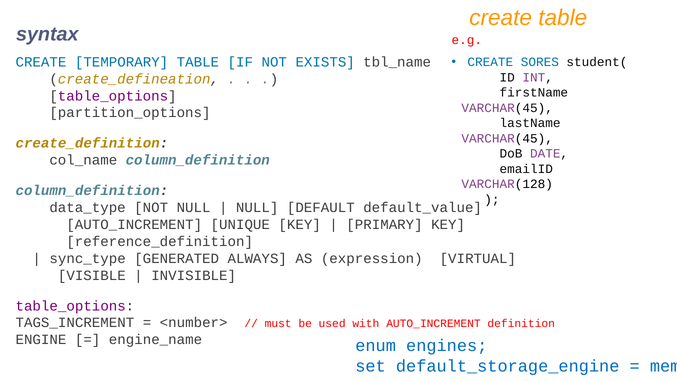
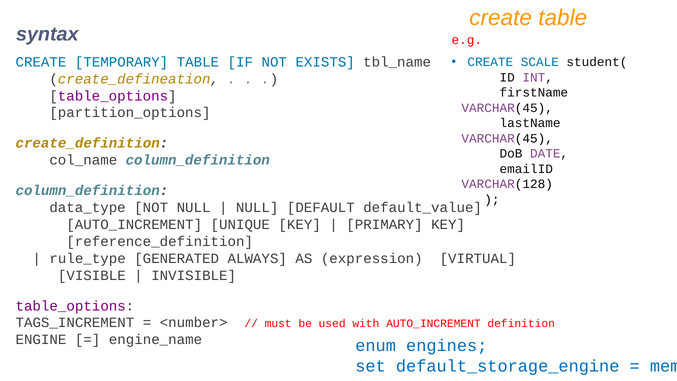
SORES: SORES -> SCALE
sync_type: sync_type -> rule_type
